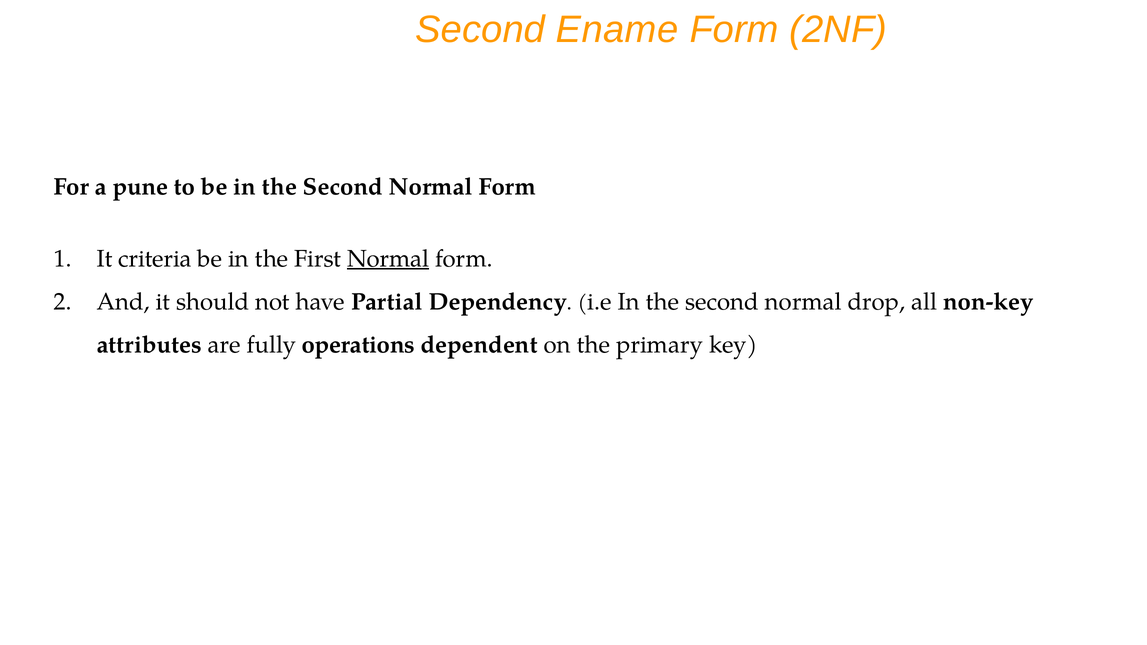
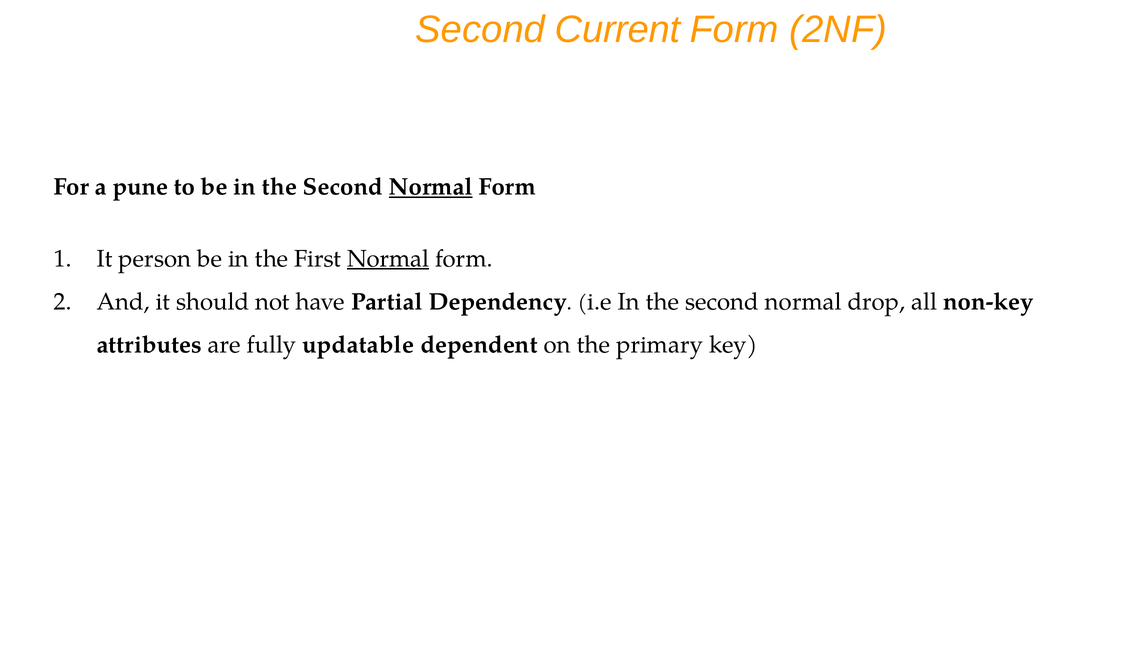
Ename: Ename -> Current
Normal at (431, 187) underline: none -> present
criteria: criteria -> person
operations: operations -> updatable
